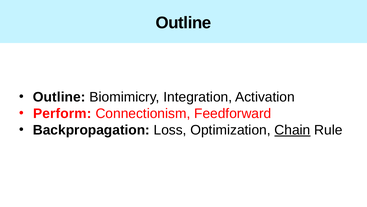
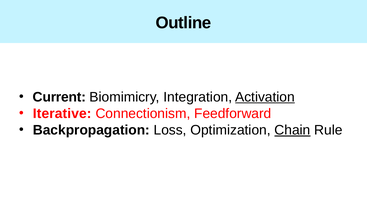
Outline at (59, 97): Outline -> Current
Activation underline: none -> present
Perform: Perform -> Iterative
